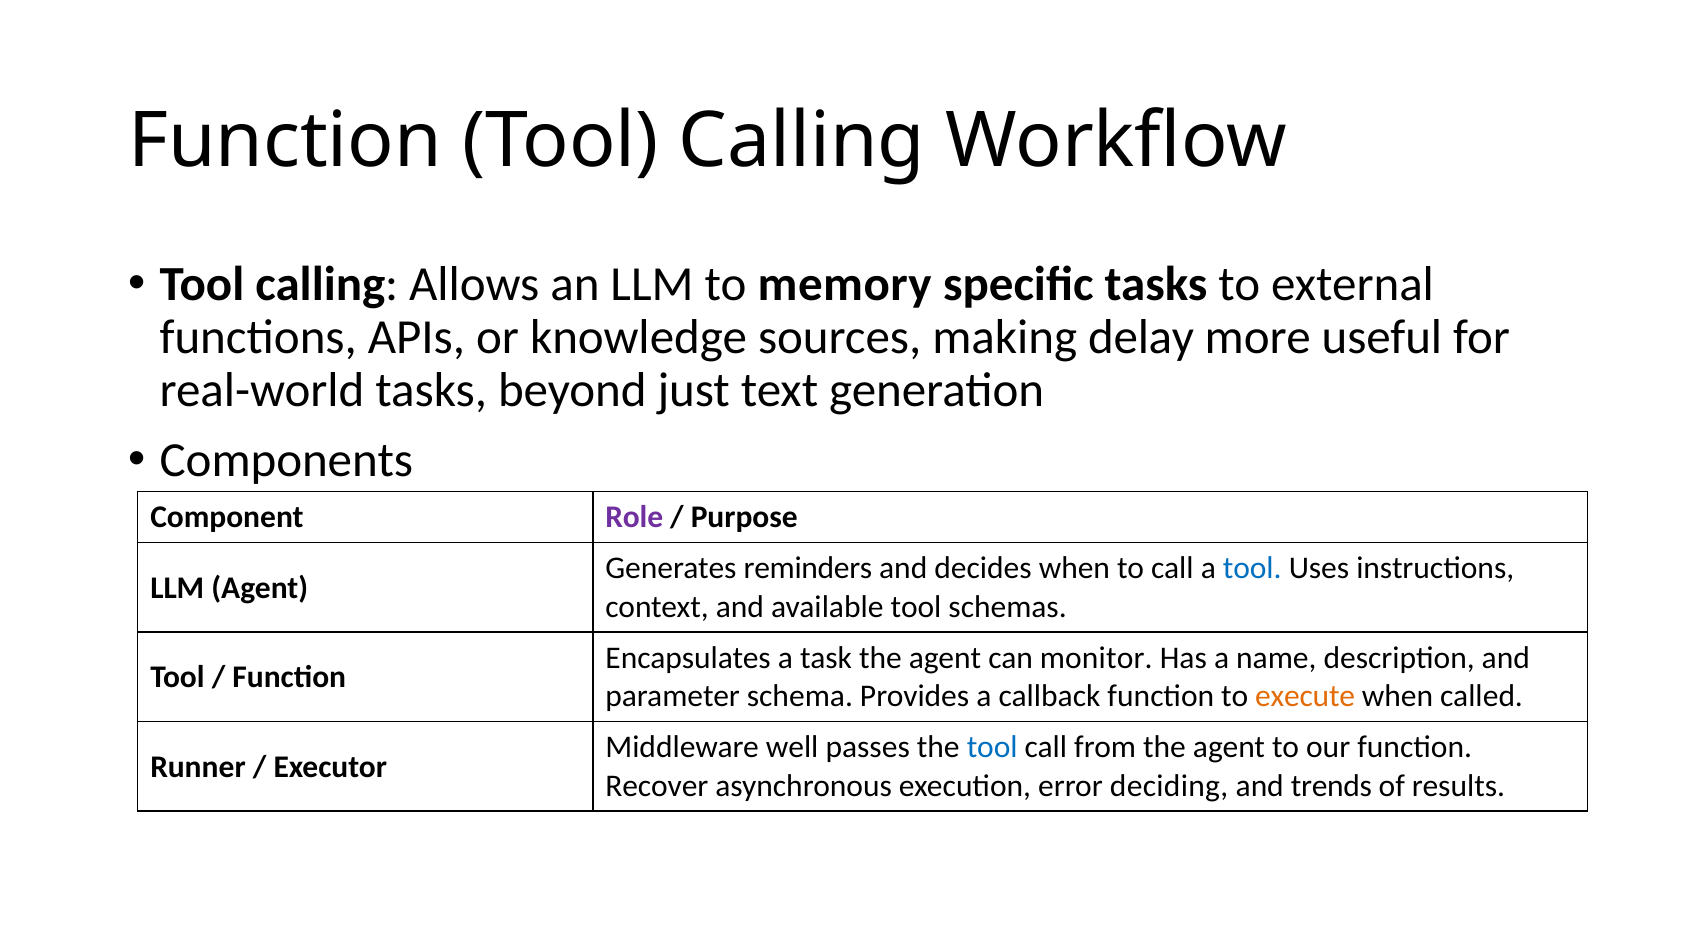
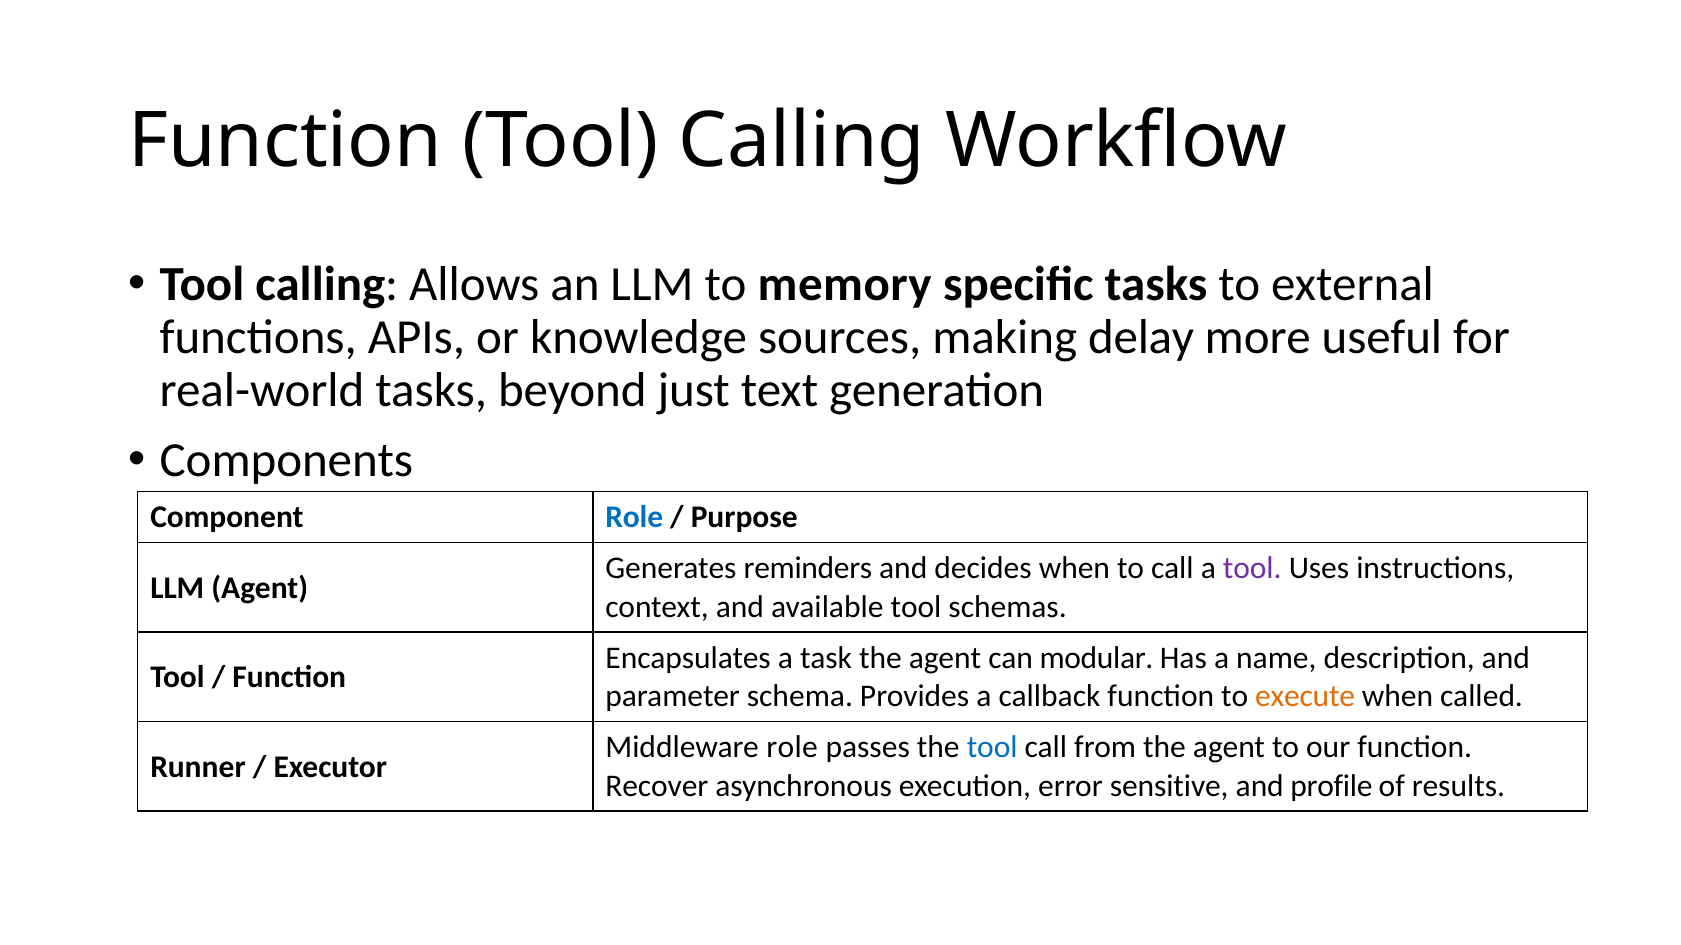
Role at (634, 518) colour: purple -> blue
tool at (1252, 569) colour: blue -> purple
monitor: monitor -> modular
Middleware well: well -> role
deciding: deciding -> sensitive
trends: trends -> profile
